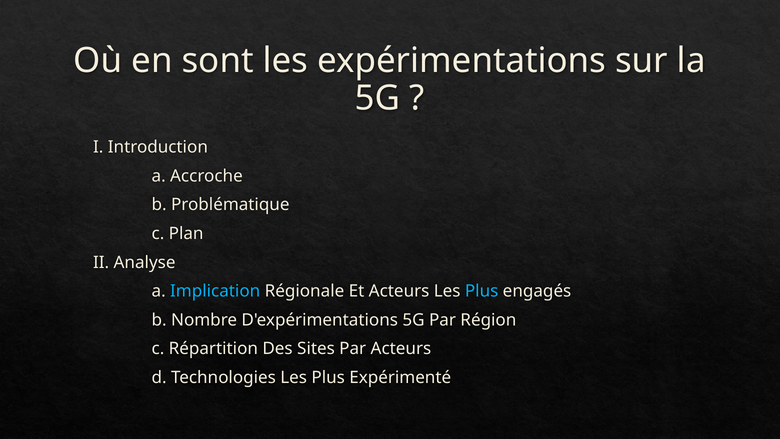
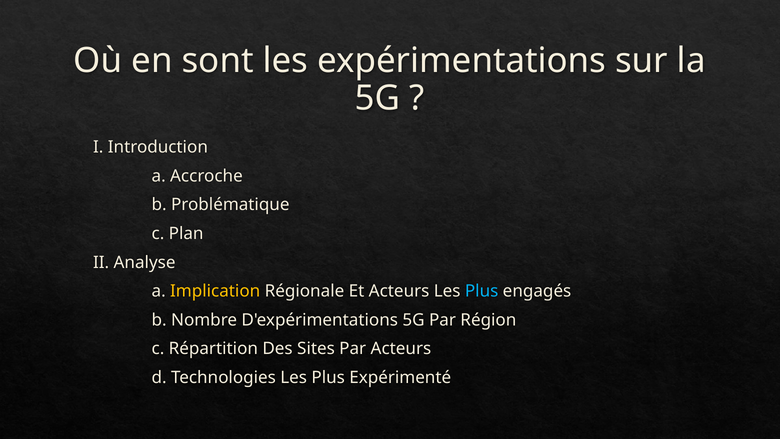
Implication colour: light blue -> yellow
